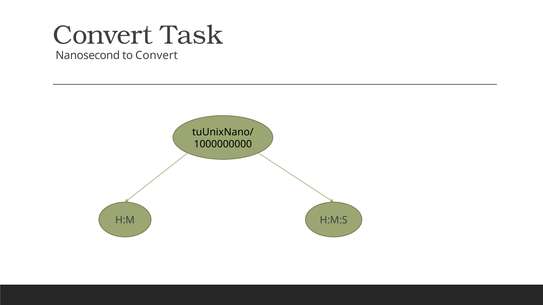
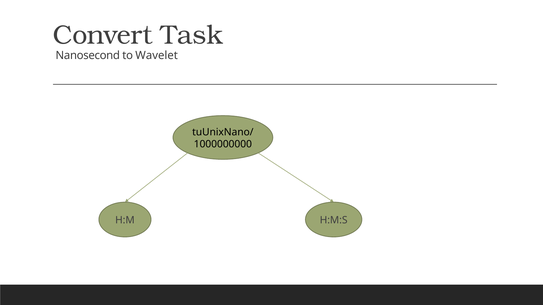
to Convert: Convert -> Wavelet
